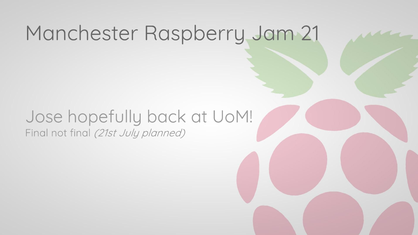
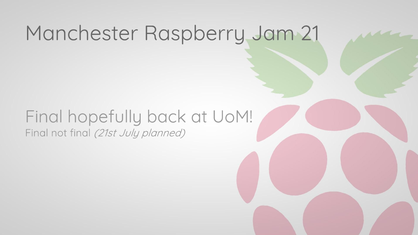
Jose at (44, 117): Jose -> Final
